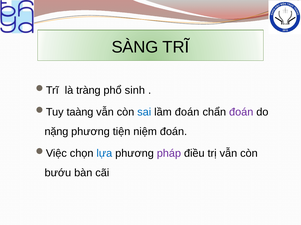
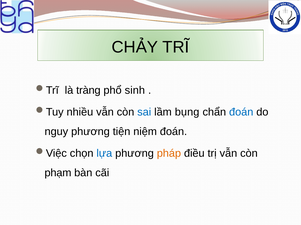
SÀNG: SÀNG -> CHẢY
taàng: taàng -> nhiều
lầm đoán: đoán -> bụng
đoán at (241, 112) colour: purple -> blue
nặng: nặng -> nguy
pháp colour: purple -> orange
bướu: bướu -> phạm
